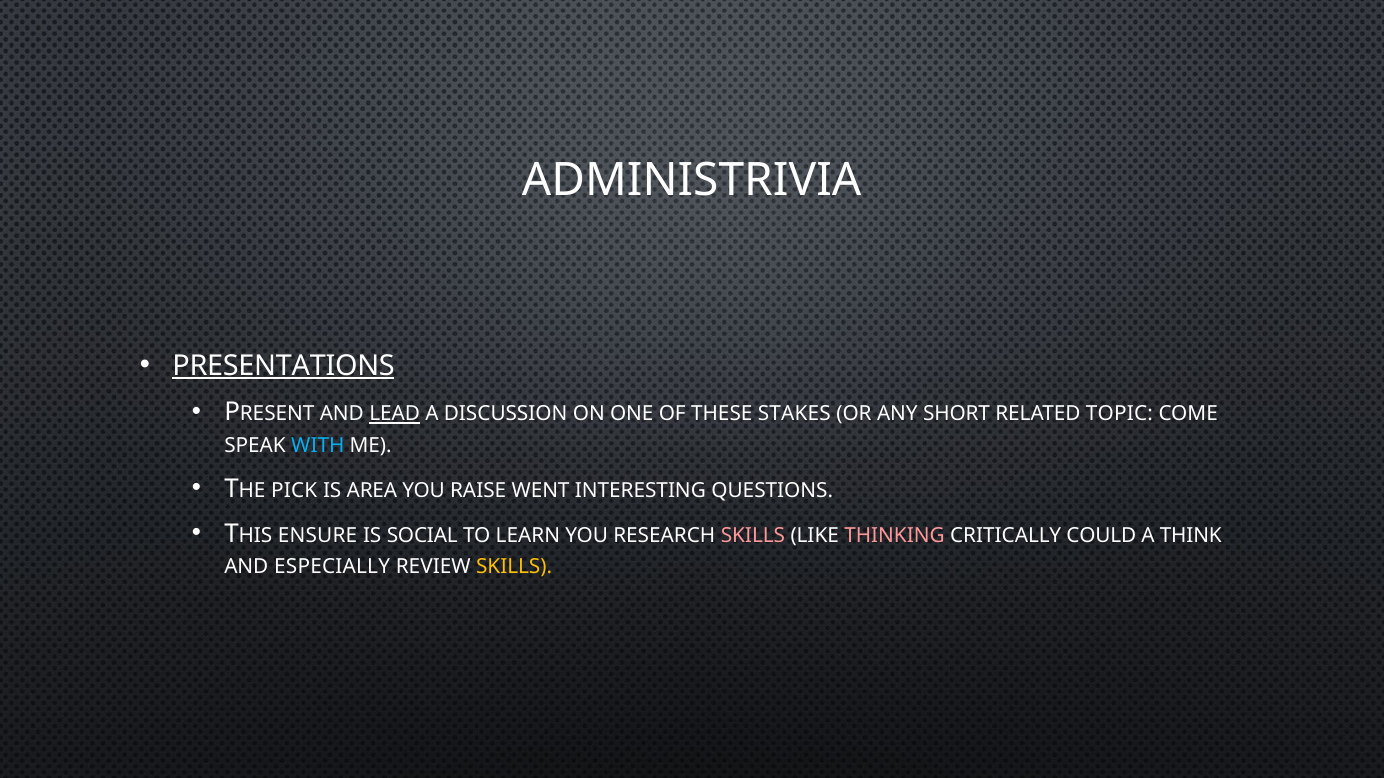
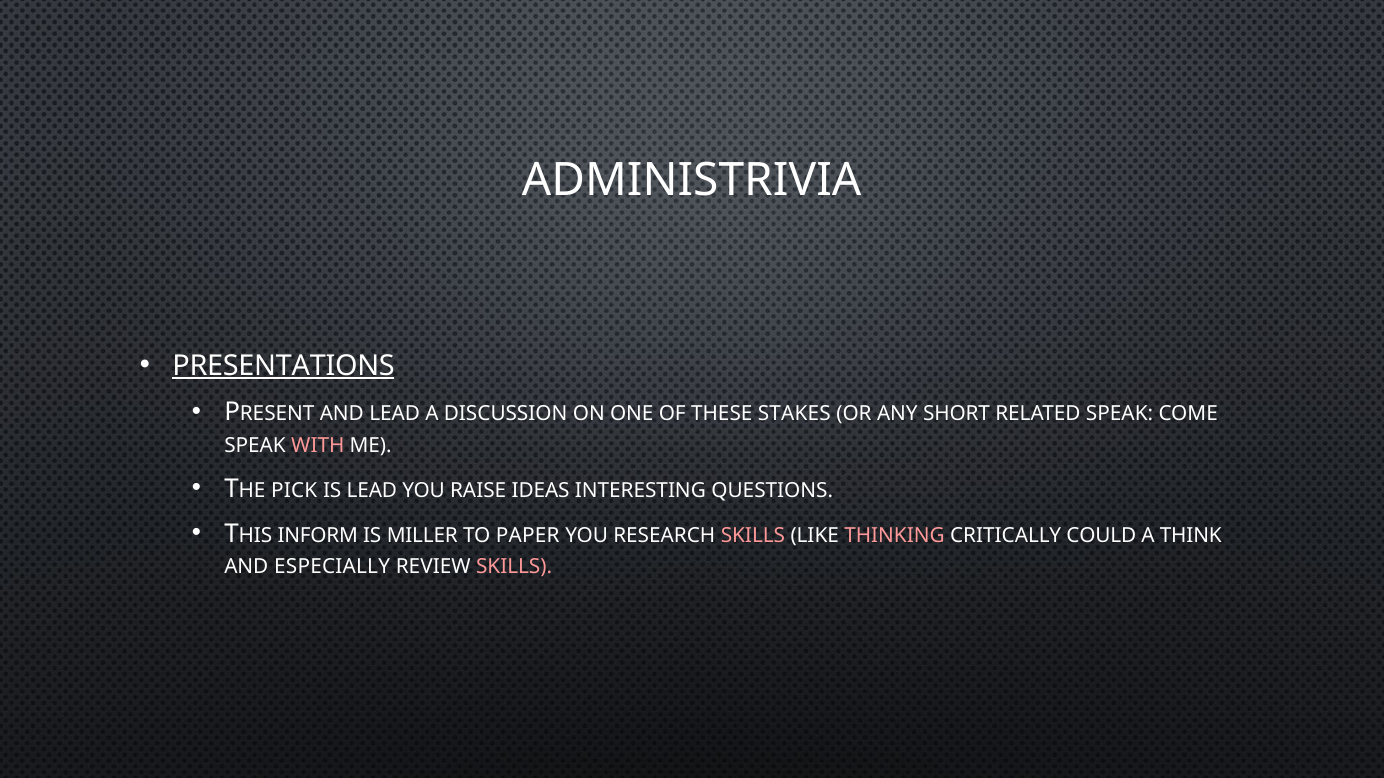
LEAD at (395, 414) underline: present -> none
RELATED TOPIC: TOPIC -> SPEAK
WITH colour: light blue -> pink
IS AREA: AREA -> LEAD
WENT: WENT -> IDEAS
ENSURE: ENSURE -> INFORM
SOCIAL: SOCIAL -> MILLER
LEARN: LEARN -> PAPER
SKILLS at (514, 567) colour: yellow -> pink
